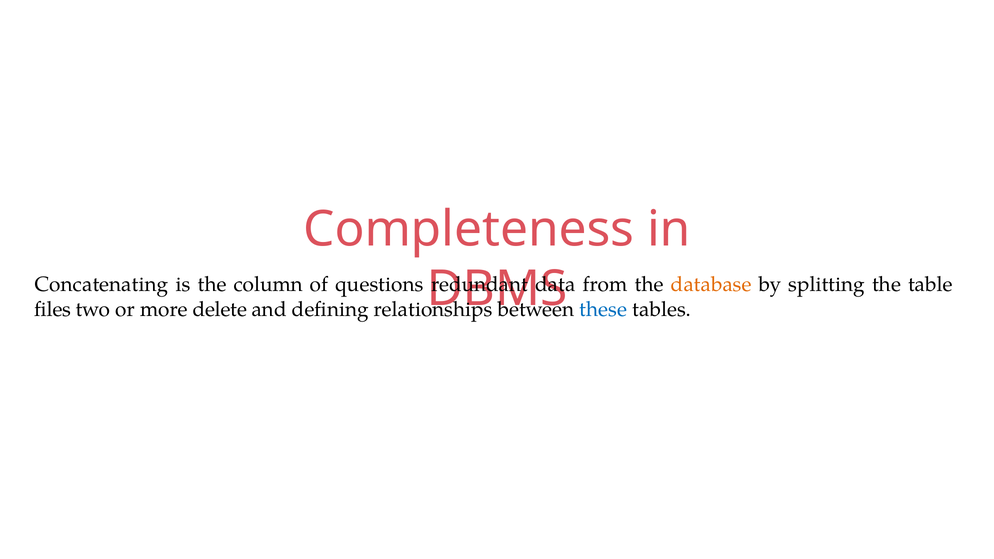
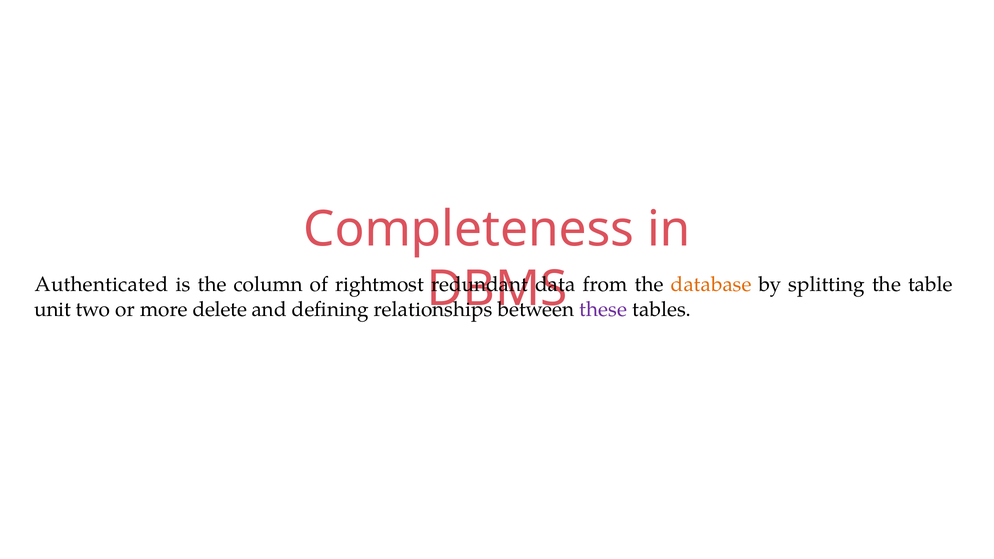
Concatenating: Concatenating -> Authenticated
questions: questions -> rightmost
files: files -> unit
these colour: blue -> purple
